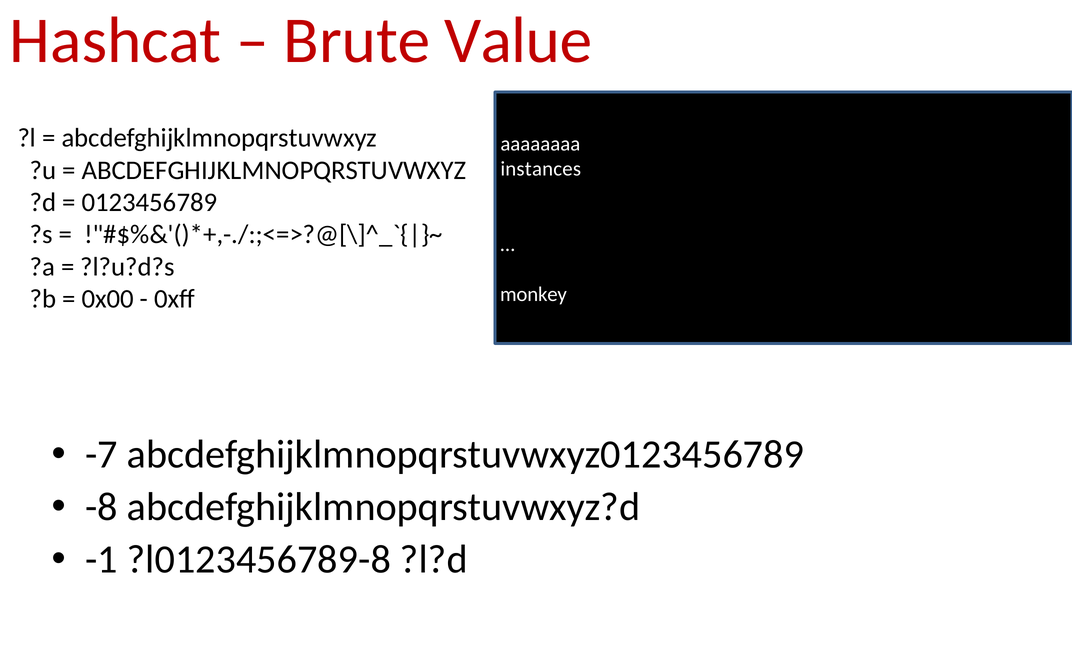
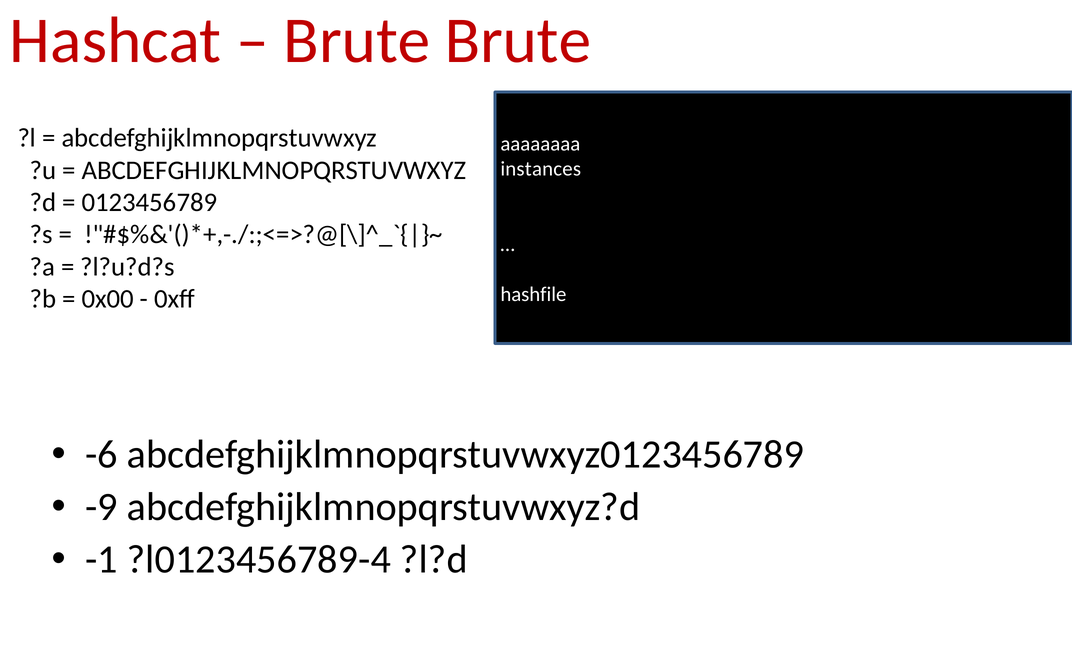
Brute Value: Value -> Brute
monkey: monkey -> hashfile
-7: -7 -> -6
-8: -8 -> -9
?l0123456789-8: ?l0123456789-8 -> ?l0123456789-4
